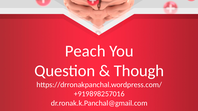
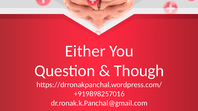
Peach: Peach -> Either
